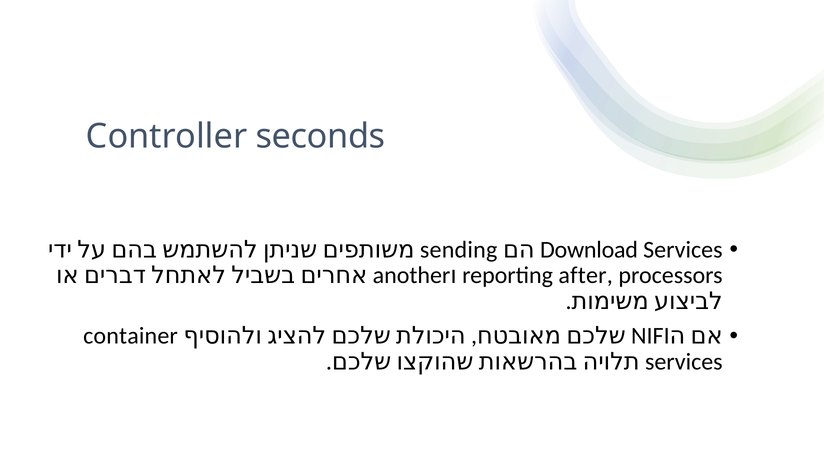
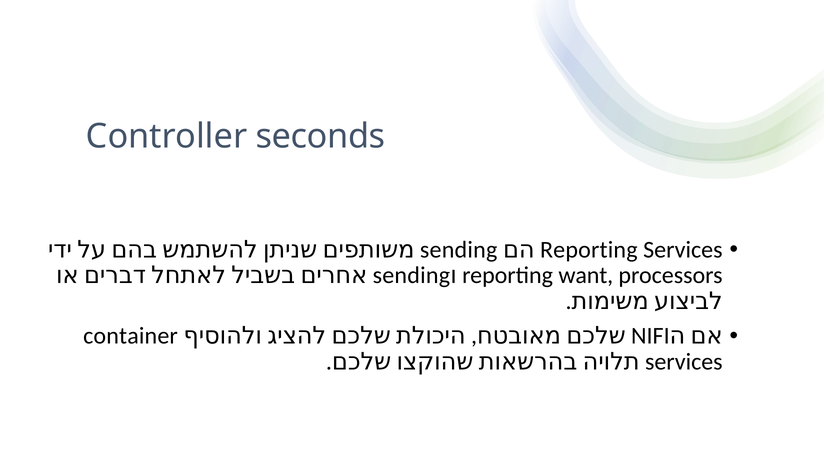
Download at (589, 249): Download -> Reporting
another at (412, 275): another -> sending
after: after -> want
